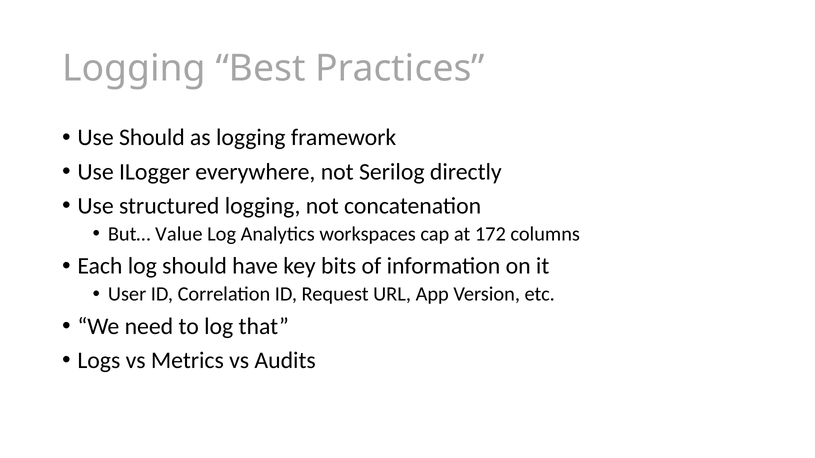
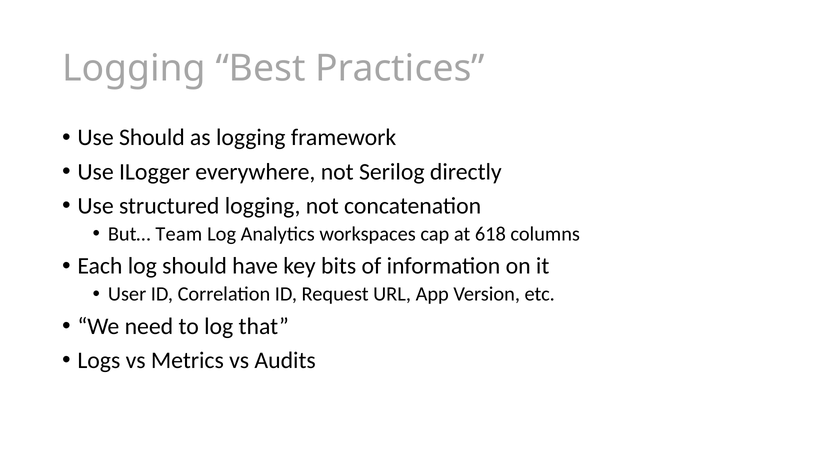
Value: Value -> Team
172: 172 -> 618
